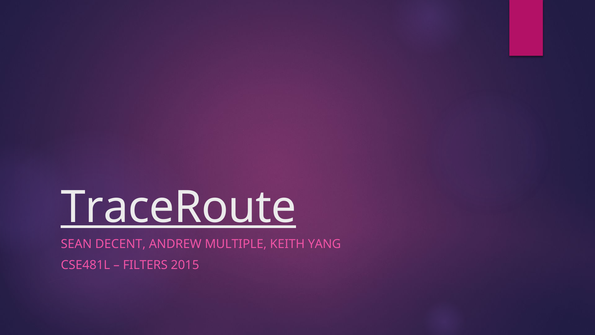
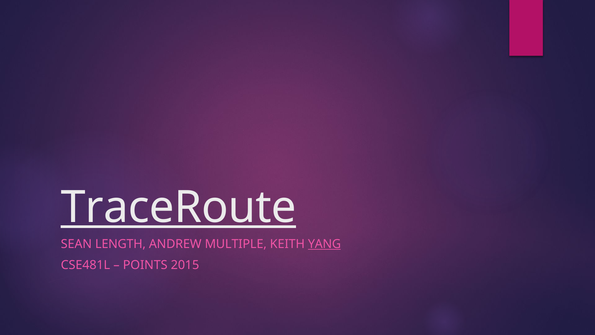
DECENT: DECENT -> LENGTH
YANG underline: none -> present
FILTERS: FILTERS -> POINTS
